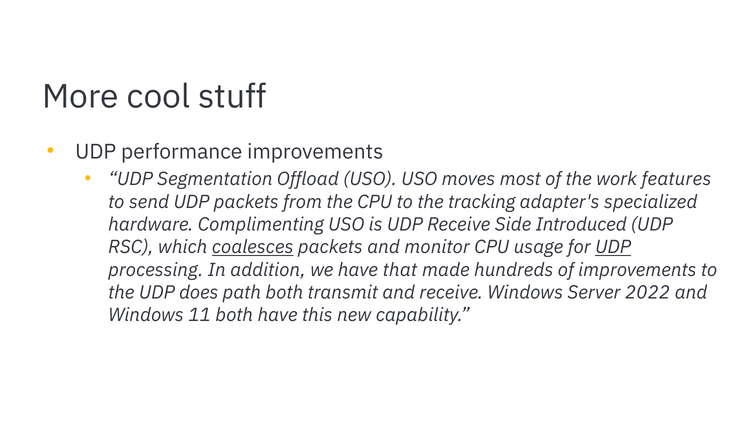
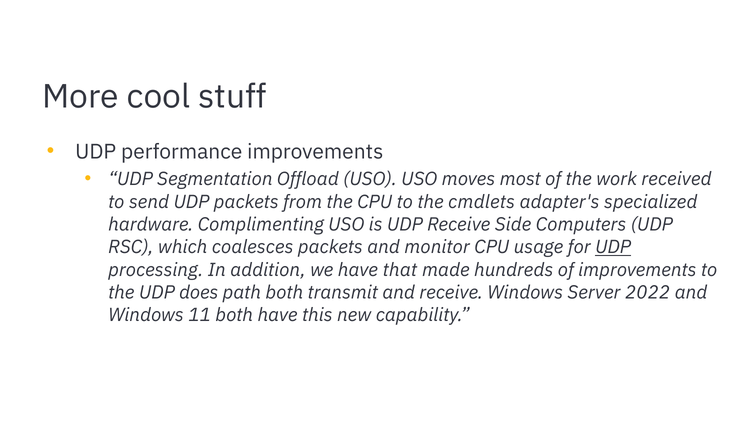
features: features -> received
tracking: tracking -> cmdlets
Introduced: Introduced -> Computers
coalesces underline: present -> none
